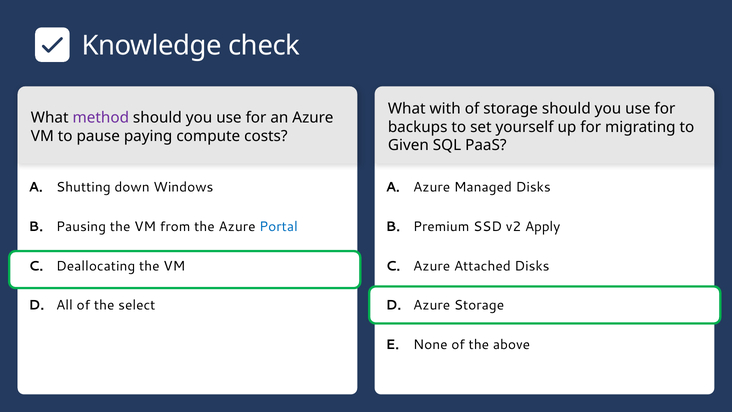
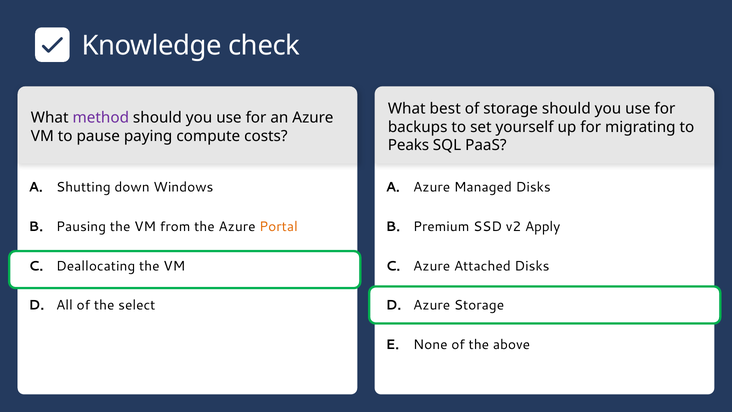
with: with -> best
Given: Given -> Peaks
Portal colour: blue -> orange
